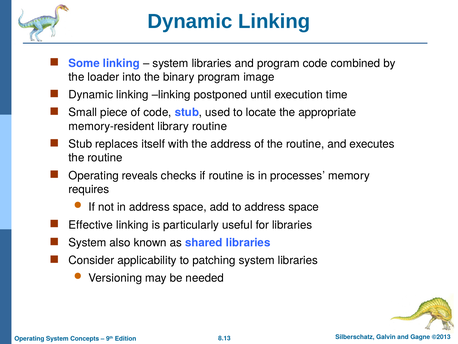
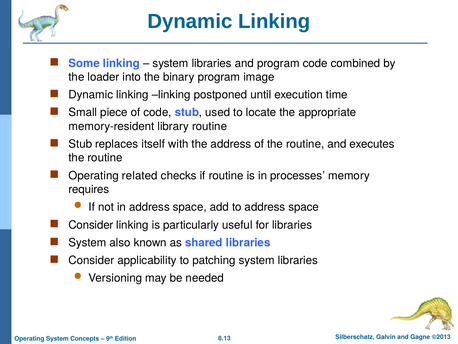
reveals: reveals -> related
Effective at (91, 225): Effective -> Consider
